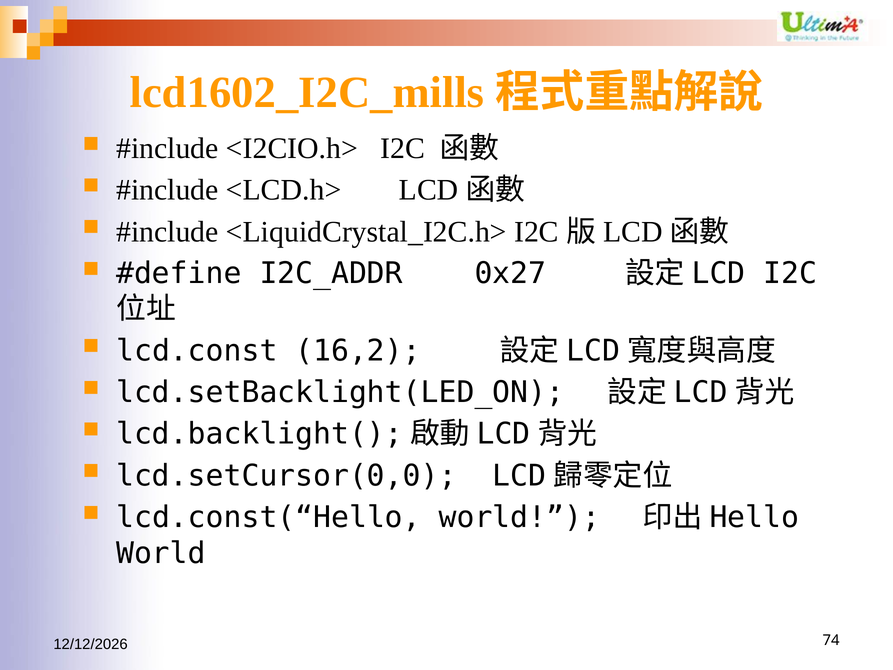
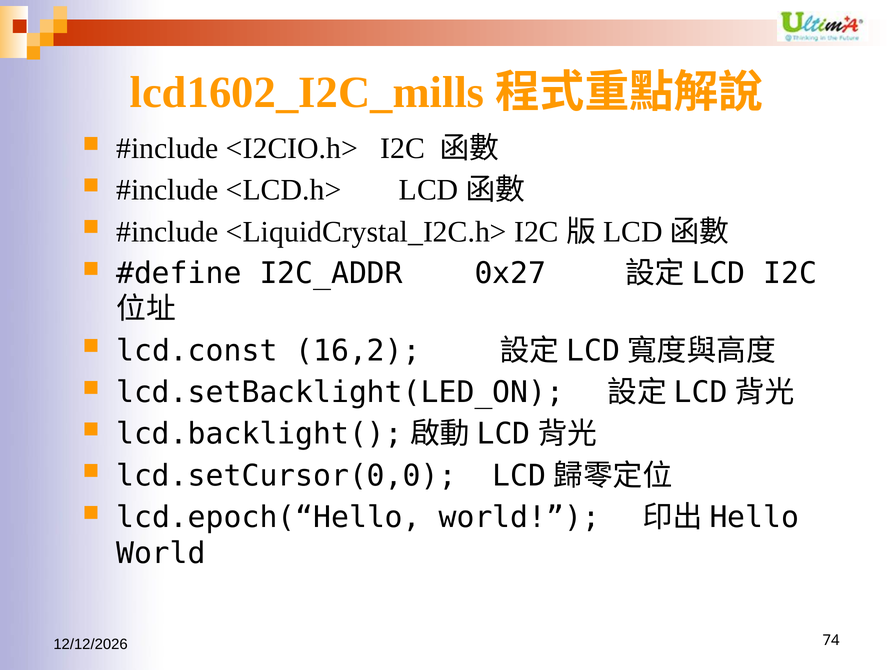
lcd.const(“Hello: lcd.const(“Hello -> lcd.epoch(“Hello
